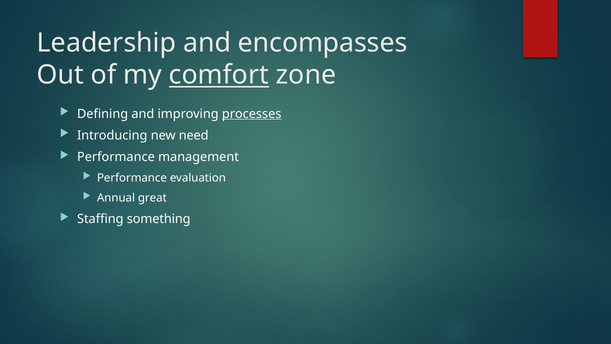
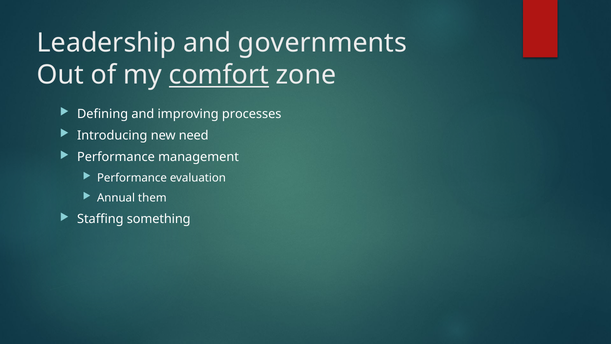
encompasses: encompasses -> governments
processes underline: present -> none
great: great -> them
